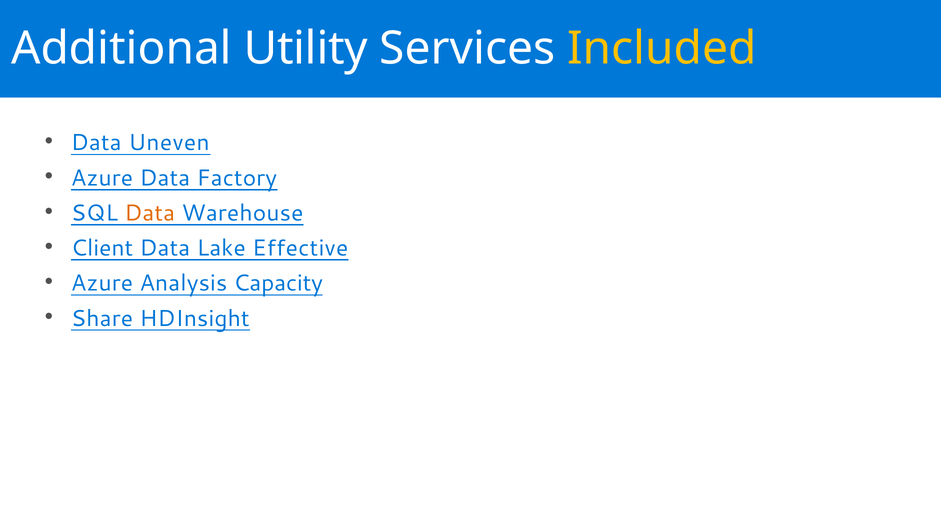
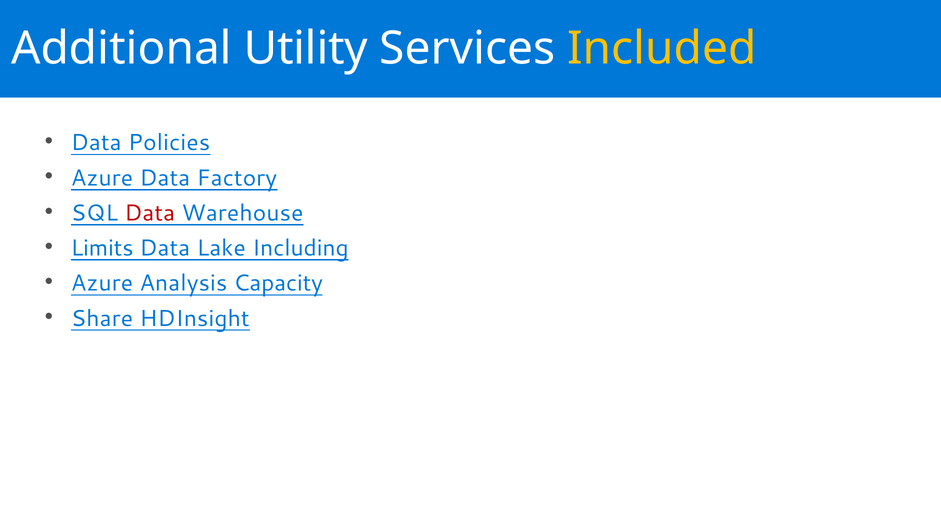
Uneven: Uneven -> Policies
Data at (150, 213) colour: orange -> red
Client: Client -> Limits
Effective: Effective -> Including
